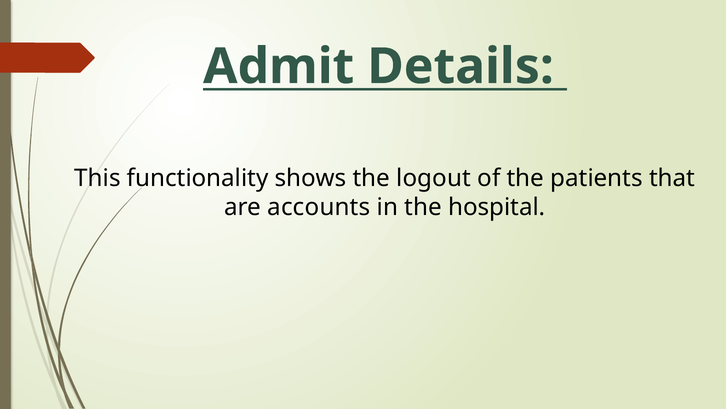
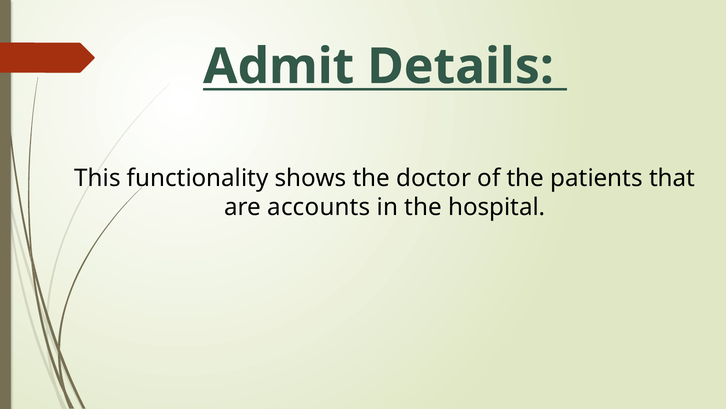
logout: logout -> doctor
